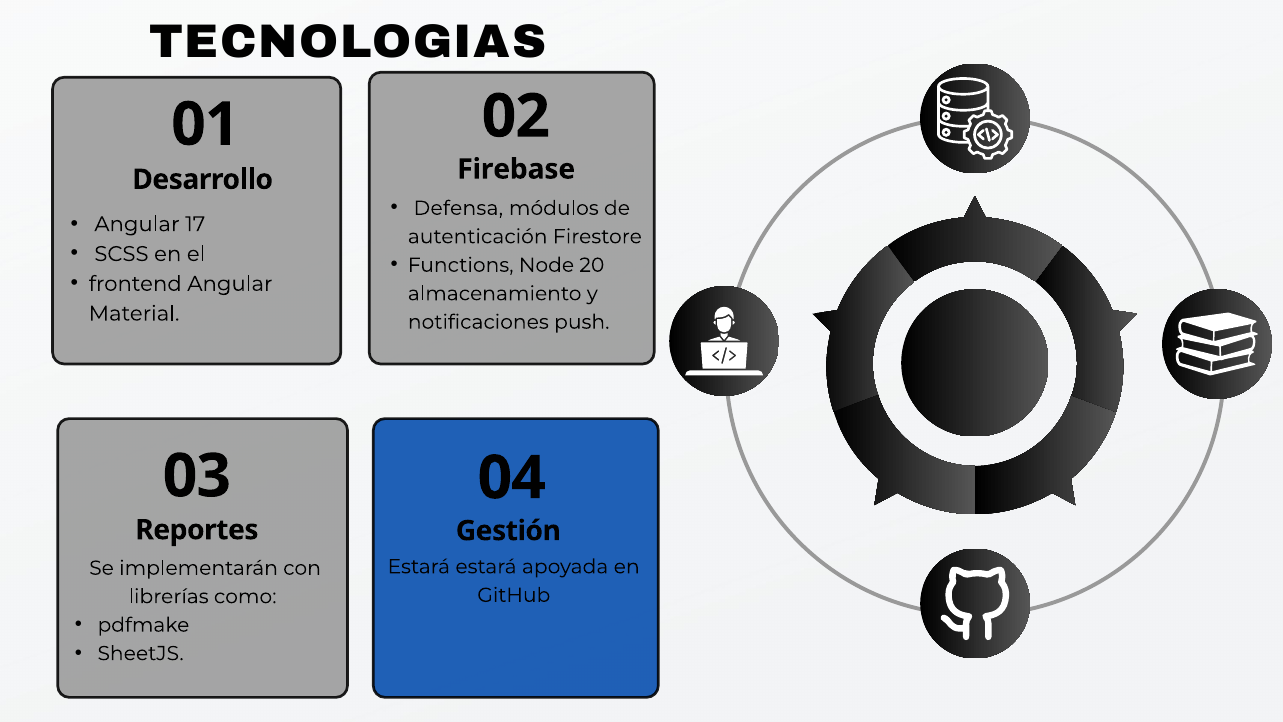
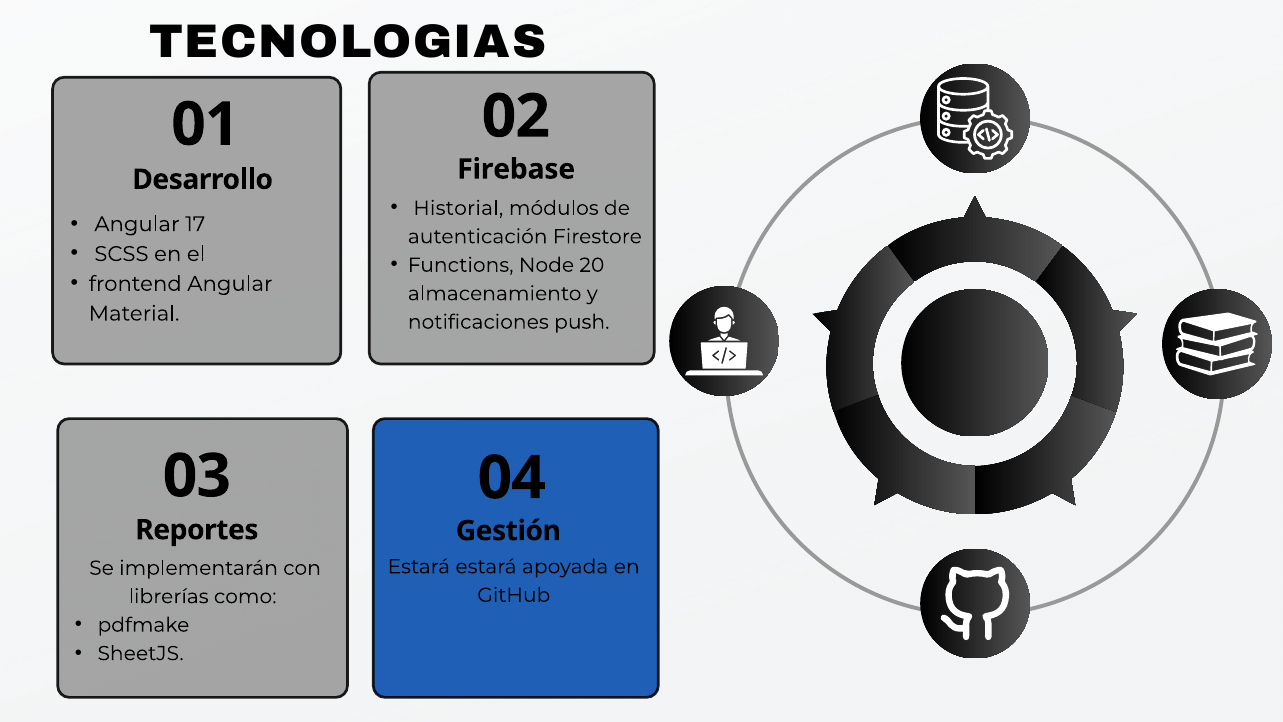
Defensa: Defensa -> Historial
